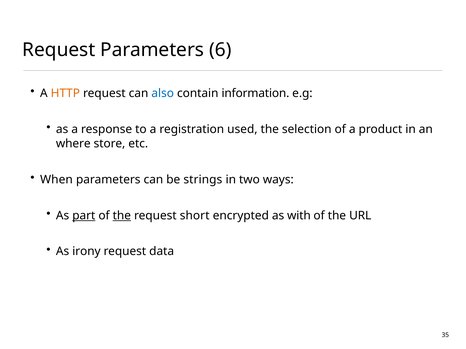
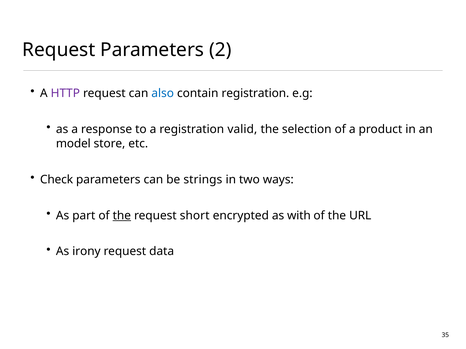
6: 6 -> 2
HTTP colour: orange -> purple
contain information: information -> registration
used: used -> valid
where: where -> model
When: When -> Check
part underline: present -> none
